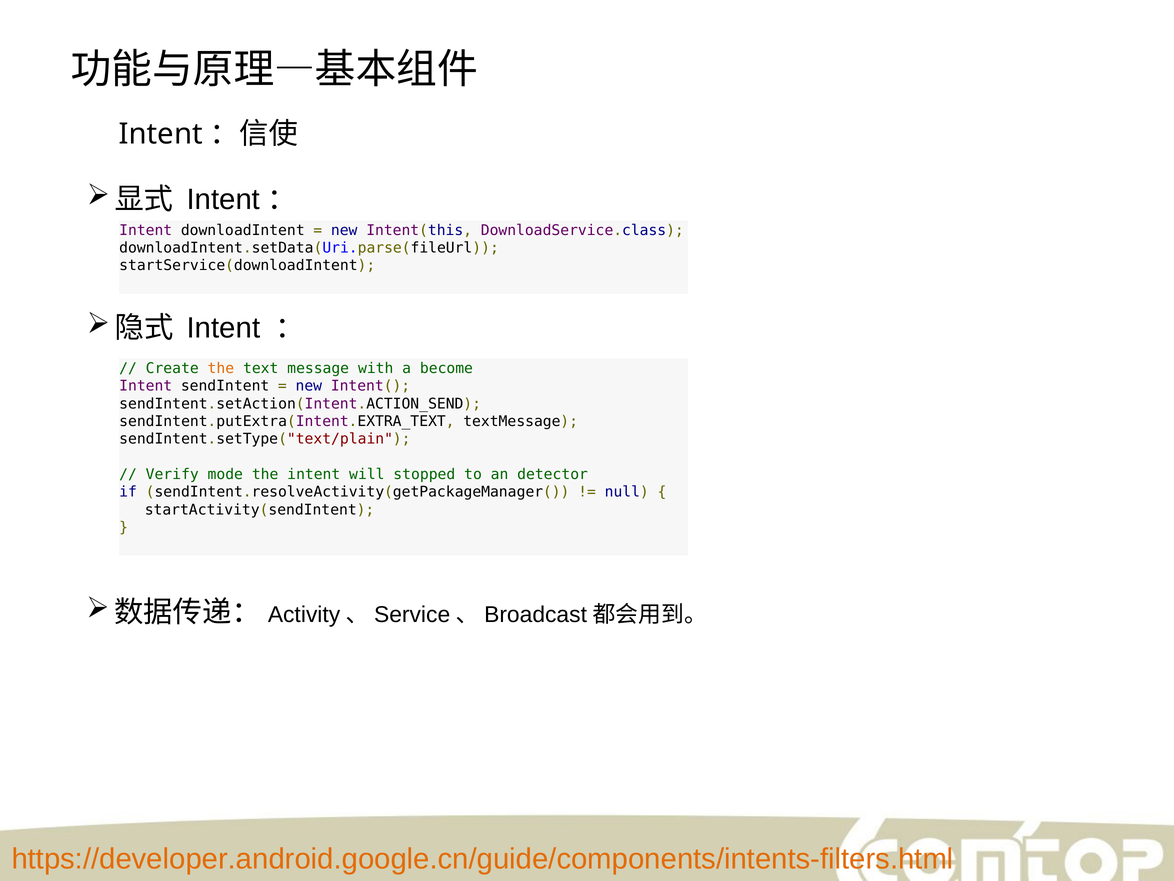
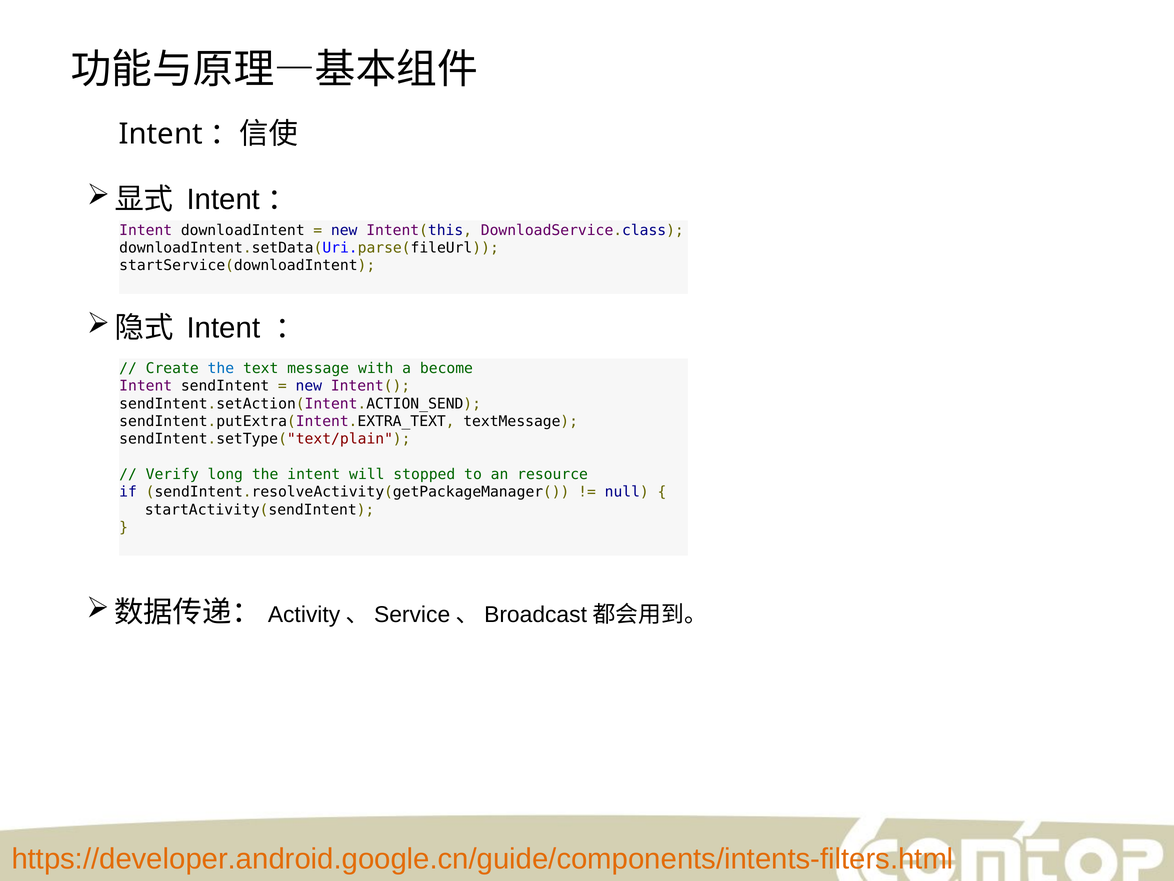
the at (221, 368) colour: orange -> blue
mode: mode -> long
detector: detector -> resource
